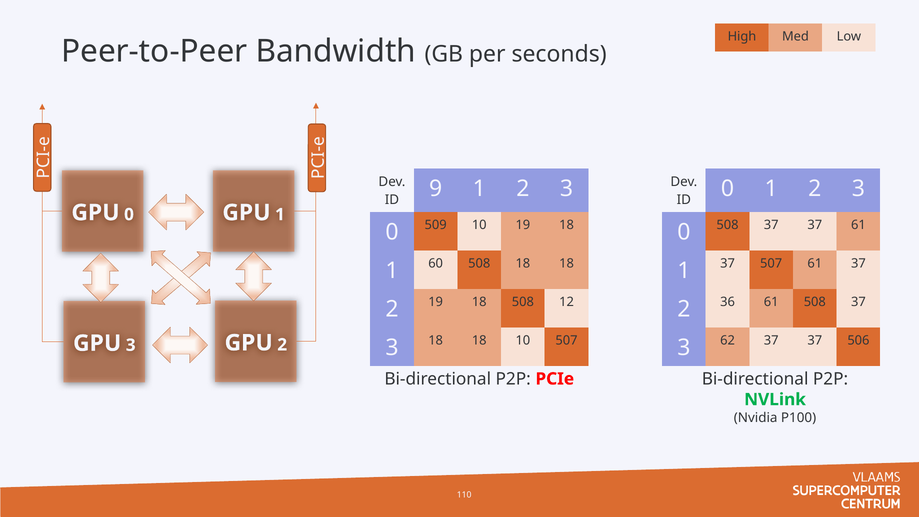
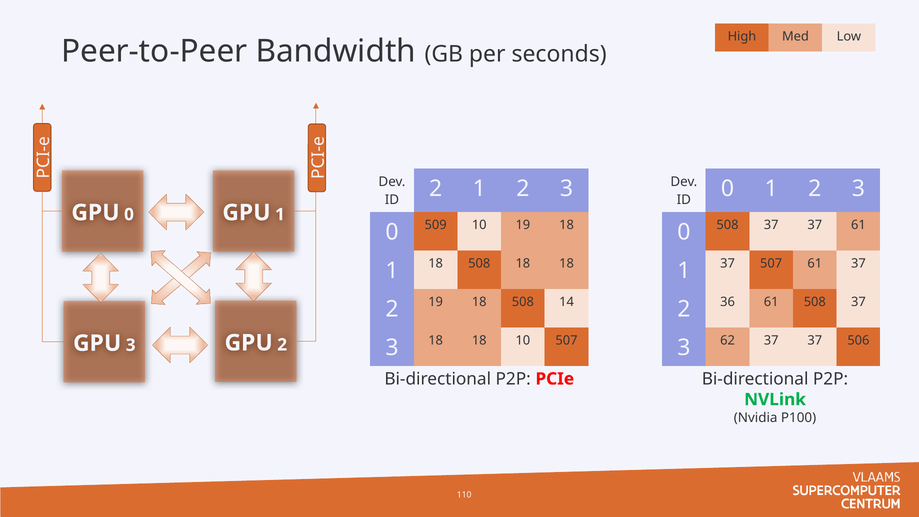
ID 9: 9 -> 2
1 60: 60 -> 18
12: 12 -> 14
